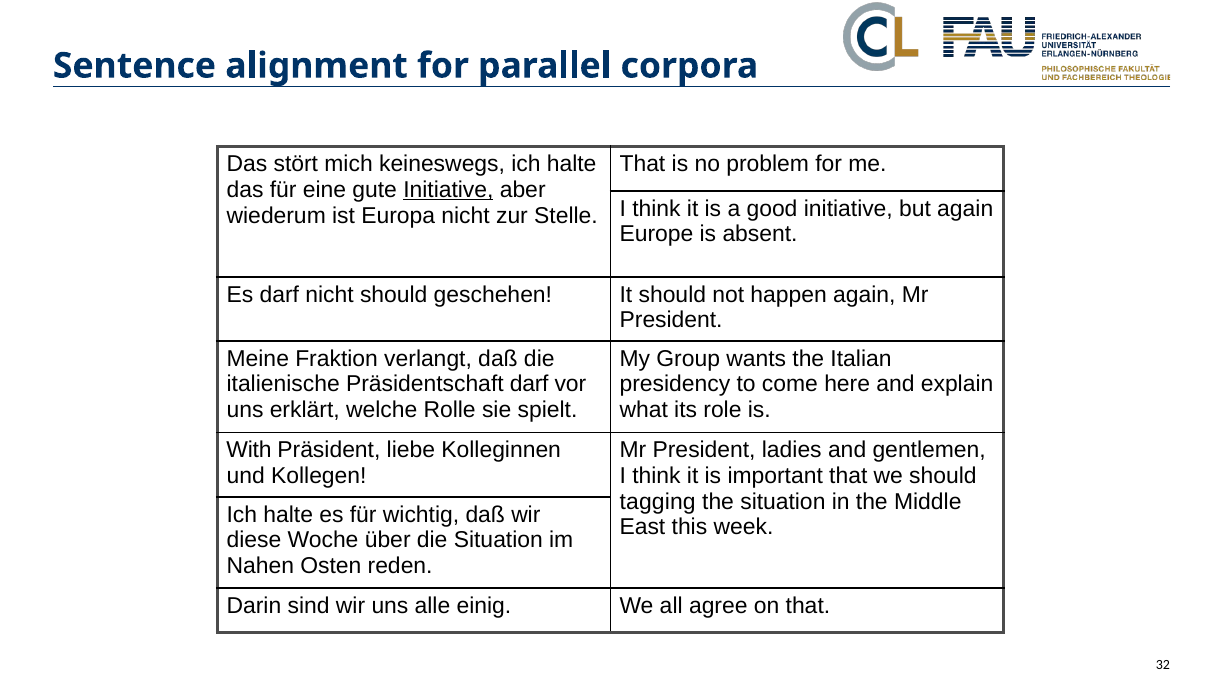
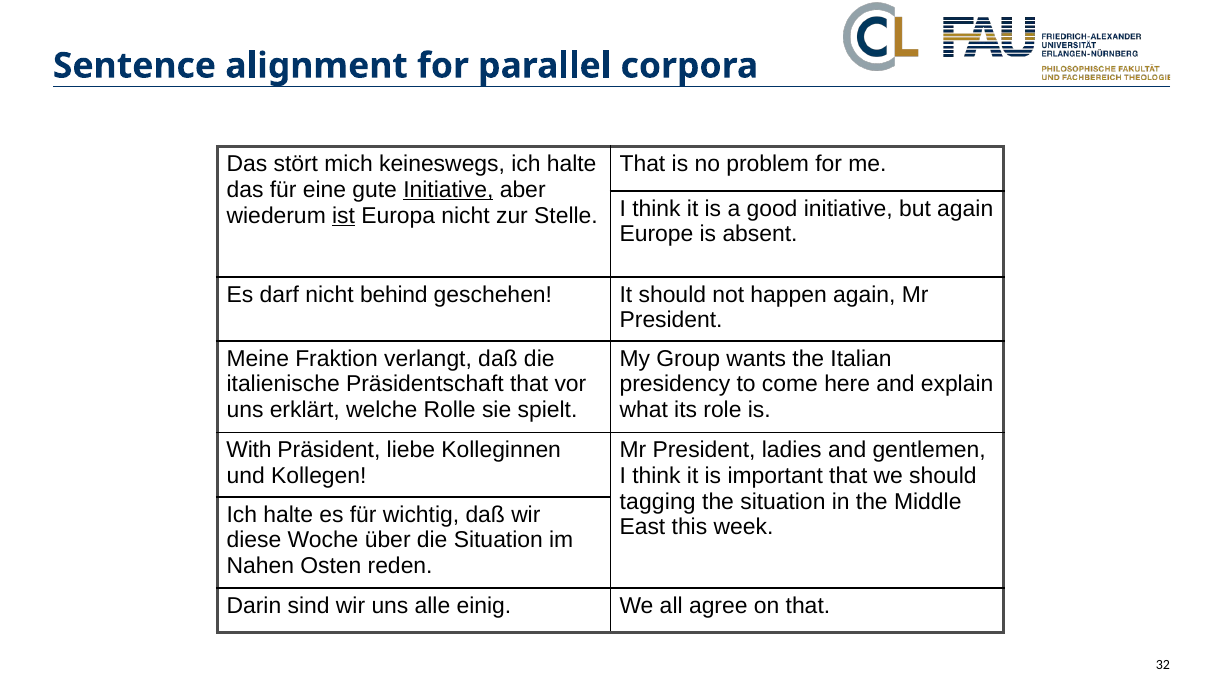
ist underline: none -> present
nicht should: should -> behind
Präsidentschaft darf: darf -> that
